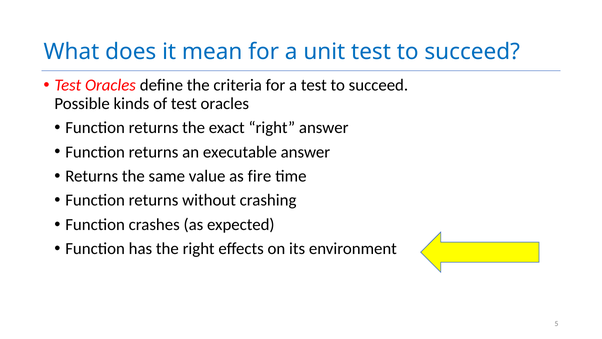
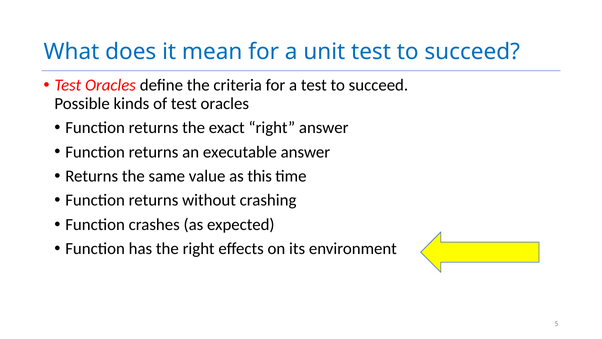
fire: fire -> this
